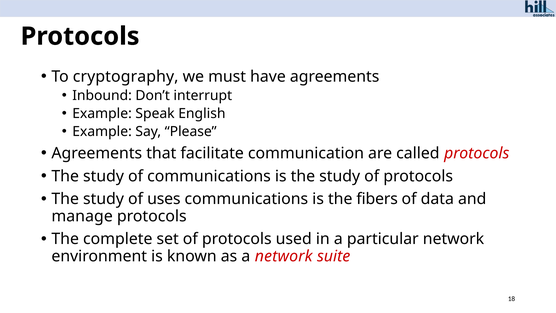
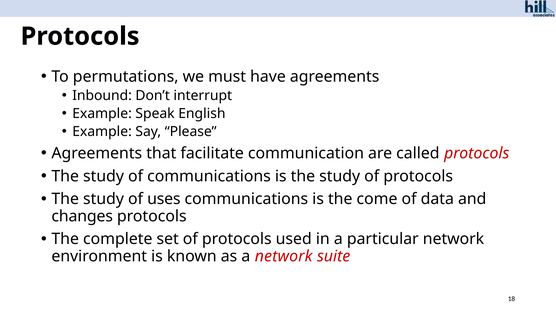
cryptography: cryptography -> permutations
fibers: fibers -> come
manage: manage -> changes
